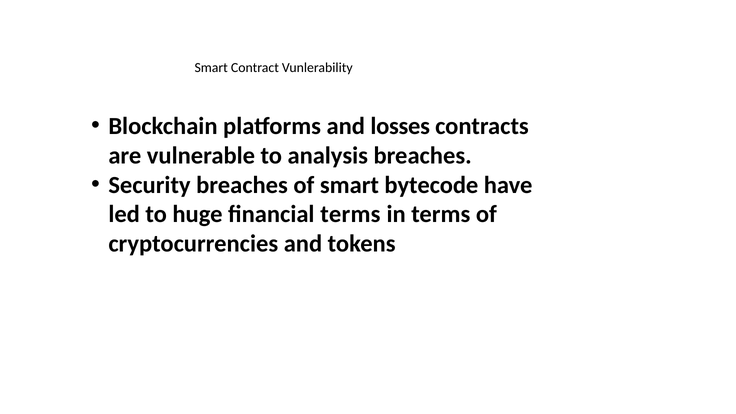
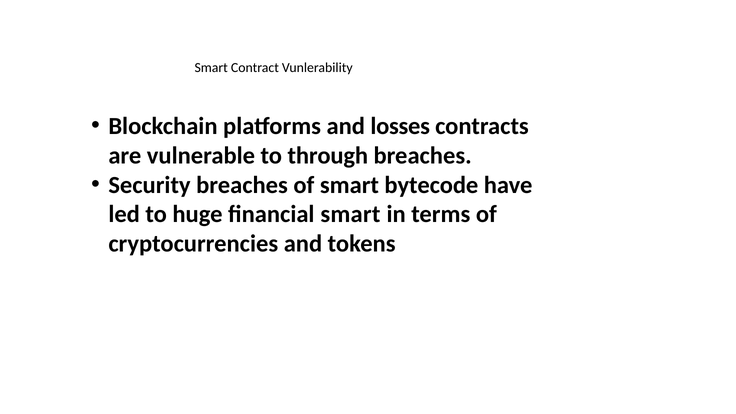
analysis: analysis -> through
financial terms: terms -> smart
